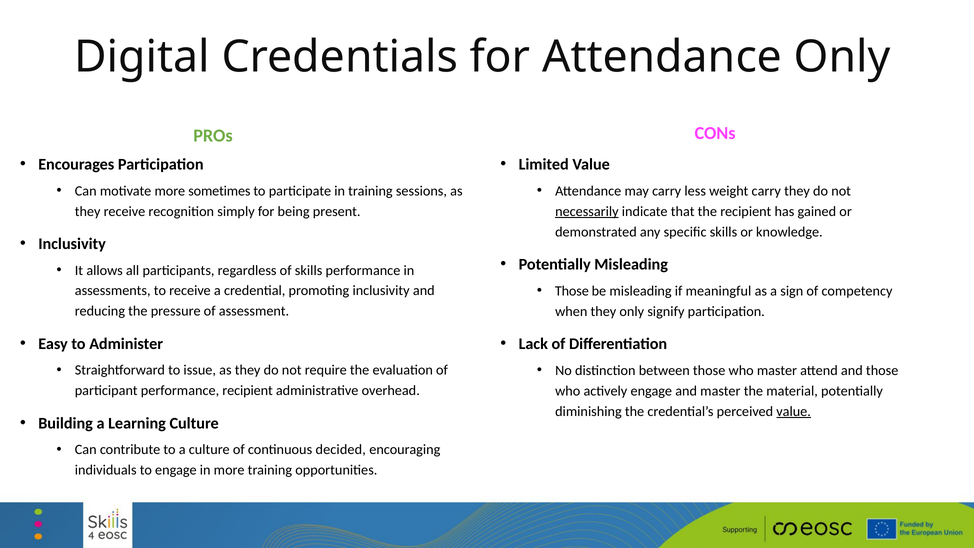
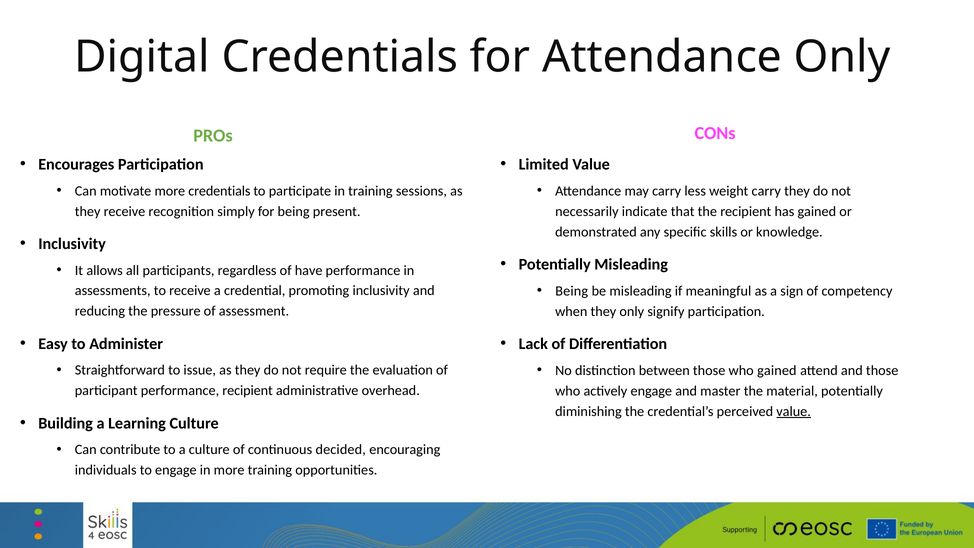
more sometimes: sometimes -> credentials
necessarily underline: present -> none
of skills: skills -> have
Those at (572, 291): Those -> Being
who master: master -> gained
